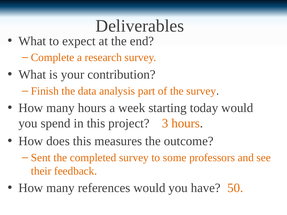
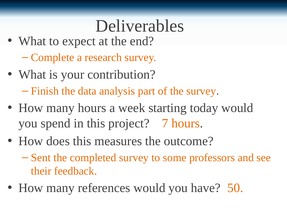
3: 3 -> 7
